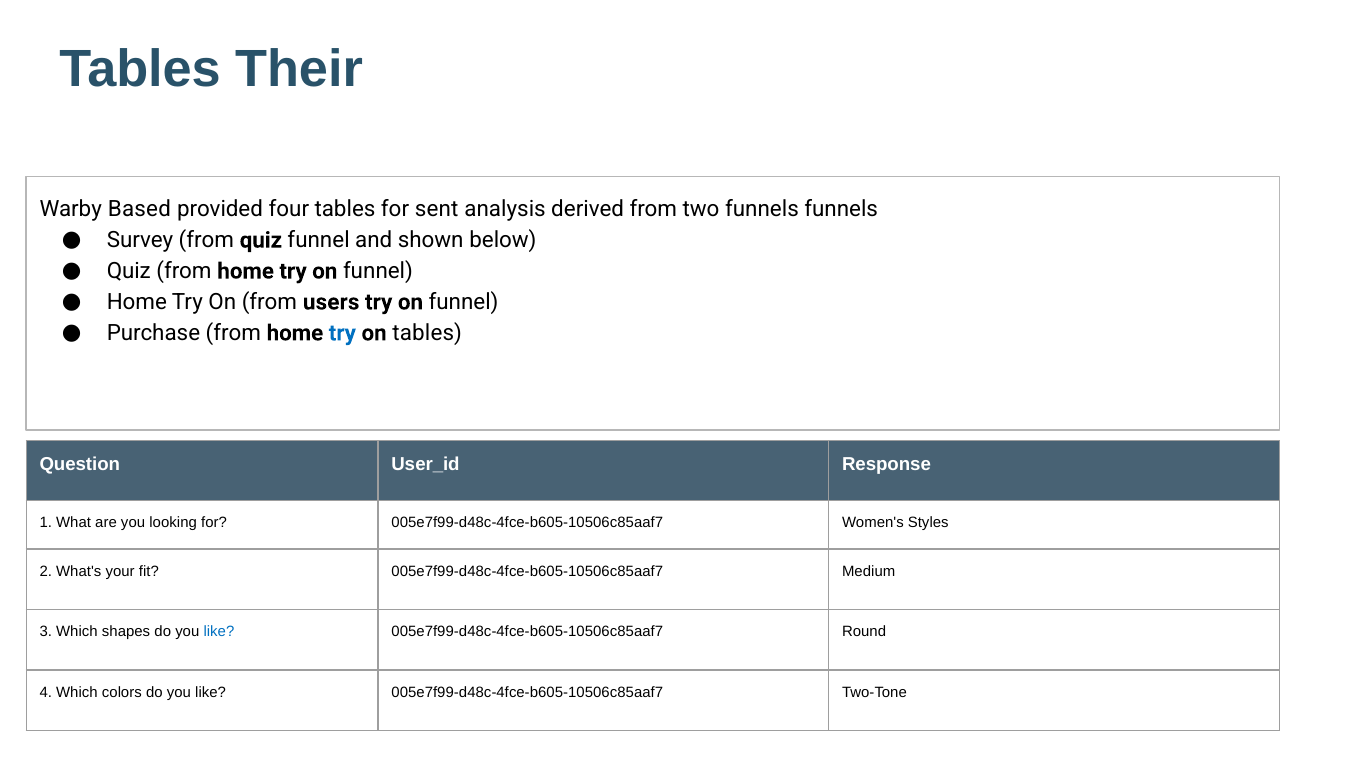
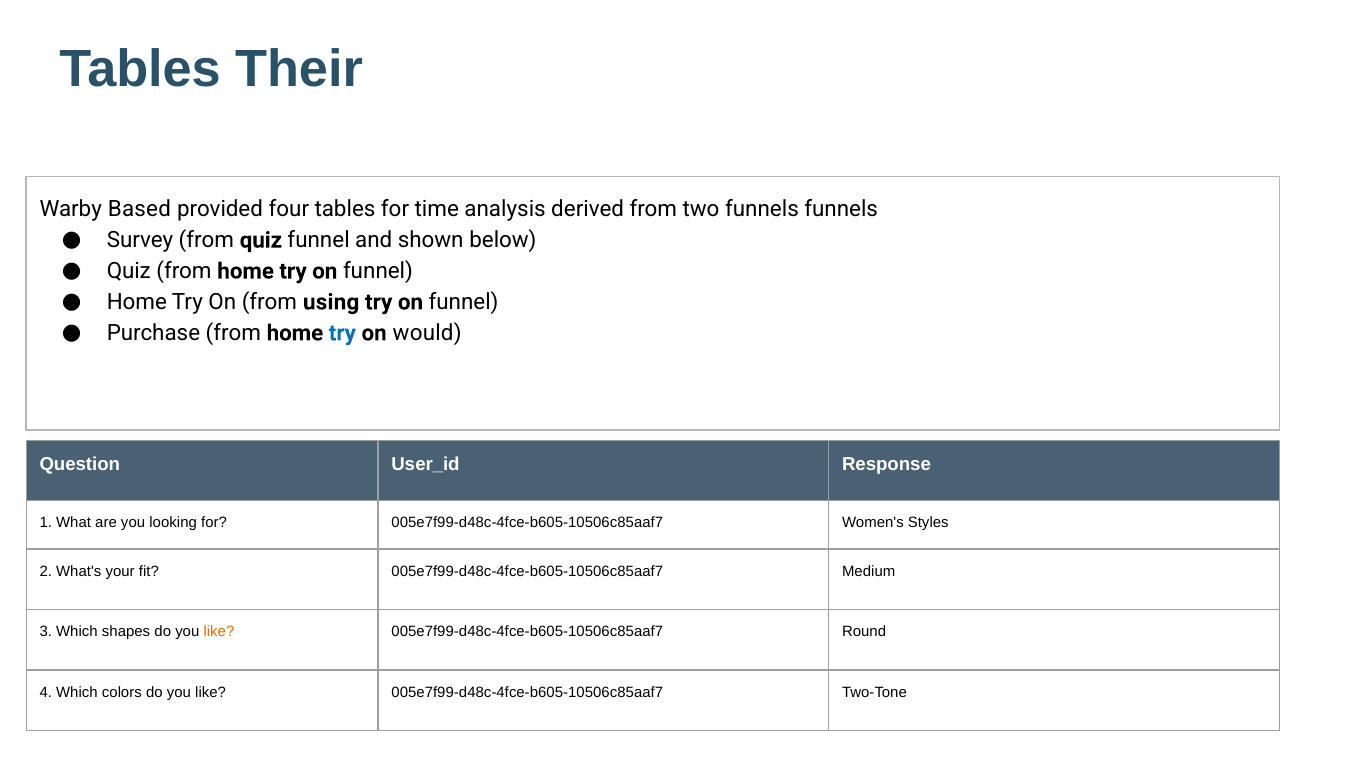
sent: sent -> time
users: users -> using
on tables: tables -> would
like at (219, 631) colour: blue -> orange
